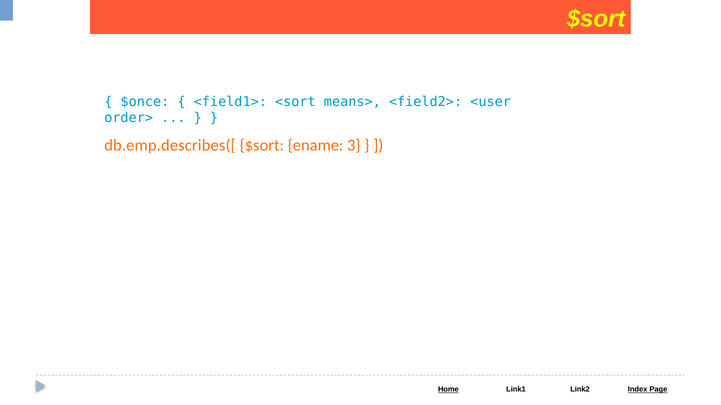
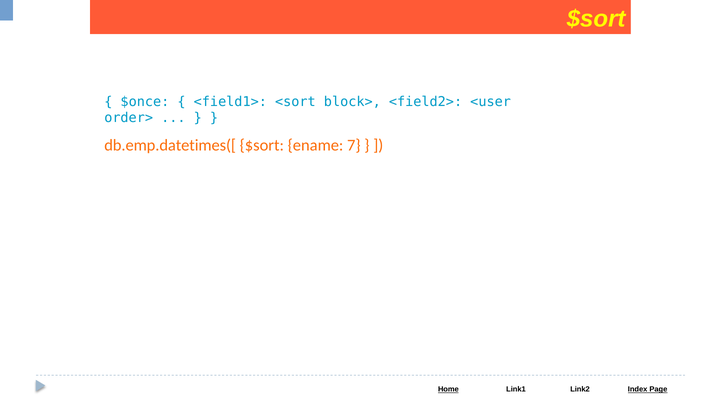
means>: means> -> block>
db.emp.describes([: db.emp.describes([ -> db.emp.datetimes([
3: 3 -> 7
